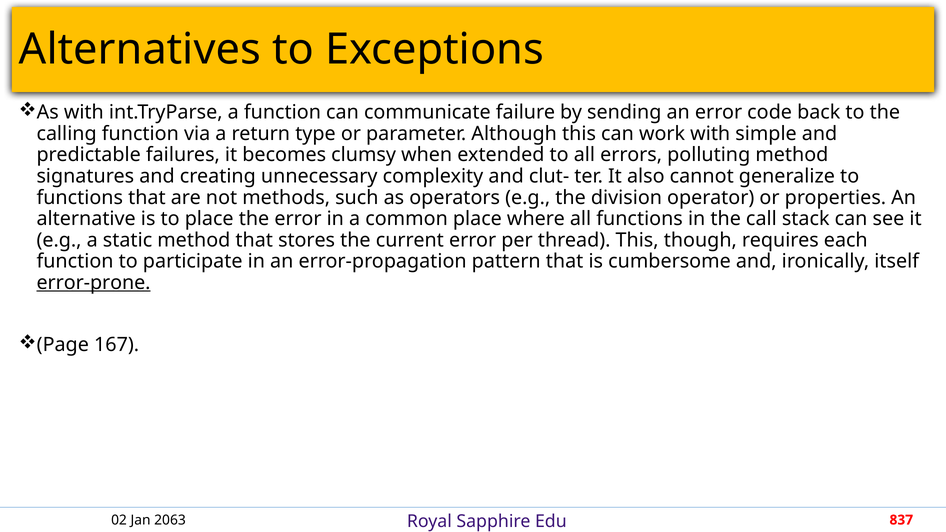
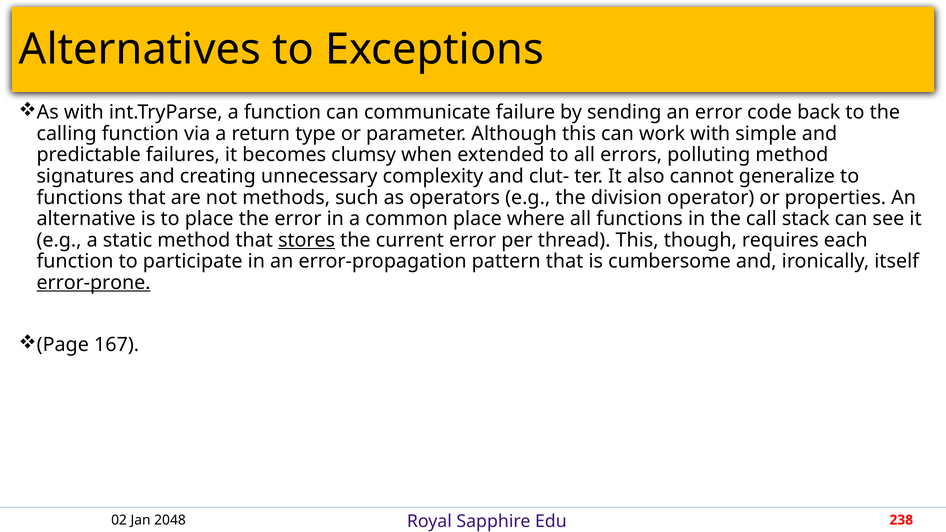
stores underline: none -> present
2063: 2063 -> 2048
837: 837 -> 238
